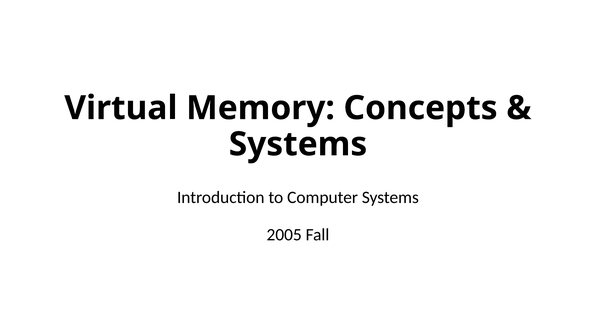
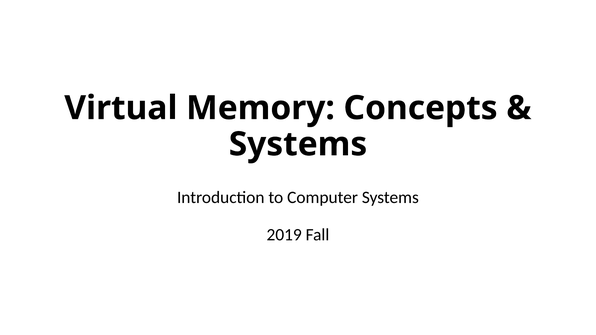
2005: 2005 -> 2019
